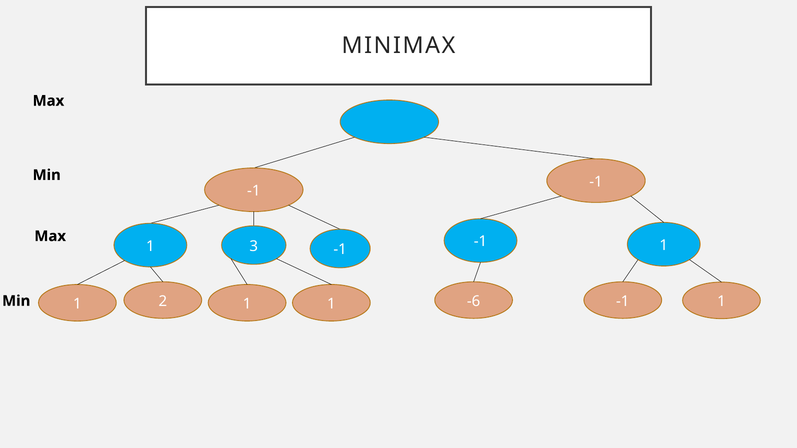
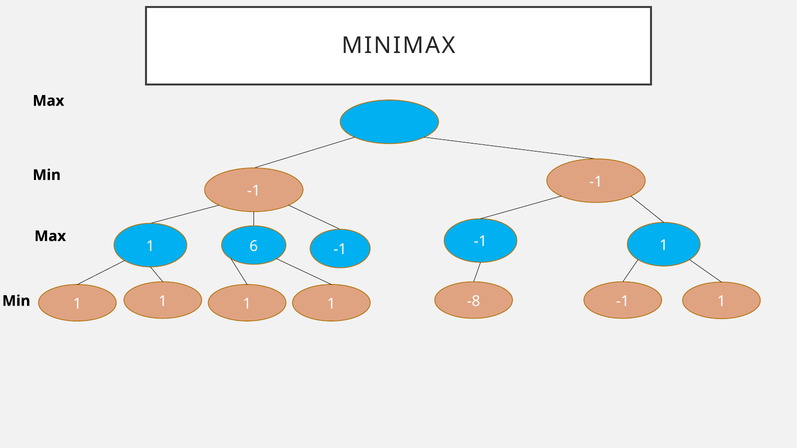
3: 3 -> 6
-6: -6 -> -8
2 at (163, 301): 2 -> 1
